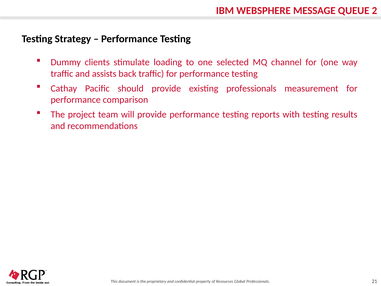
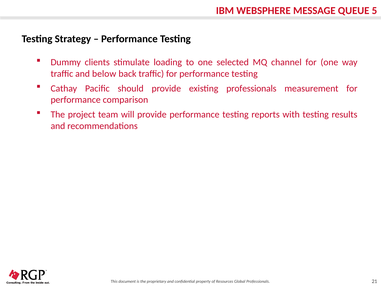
2: 2 -> 5
assists: assists -> below
